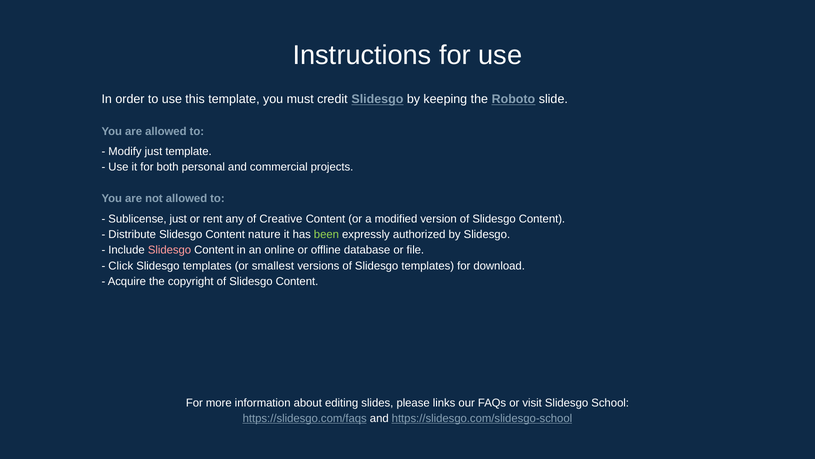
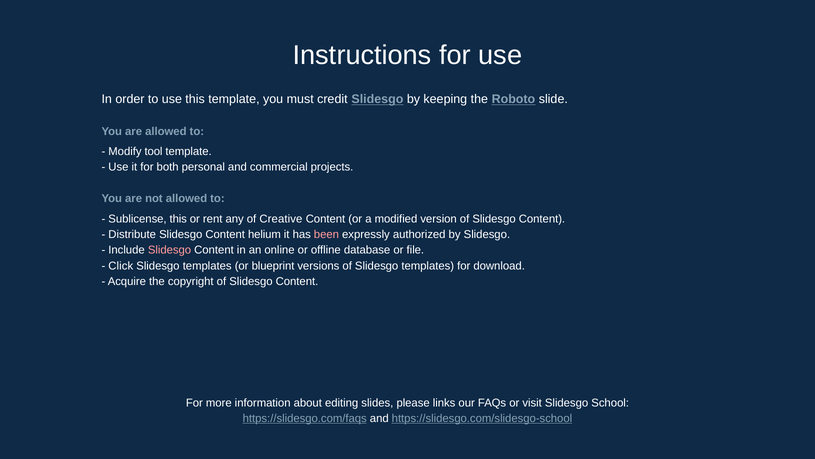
Modify just: just -> tool
Sublicense just: just -> this
nature: nature -> helium
been colour: light green -> pink
smallest: smallest -> blueprint
